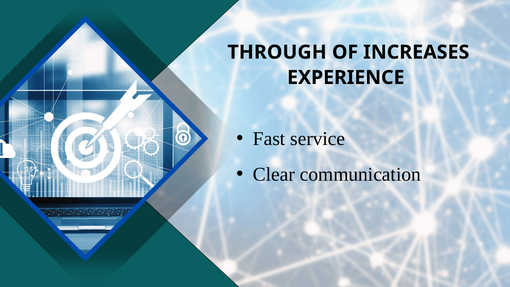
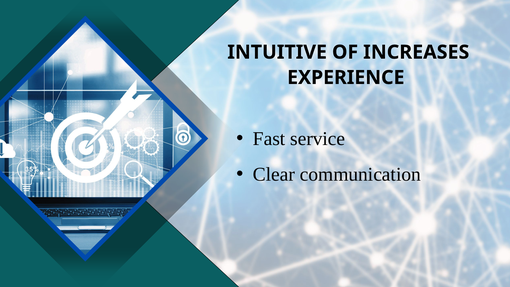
THROUGH: THROUGH -> INTUITIVE
